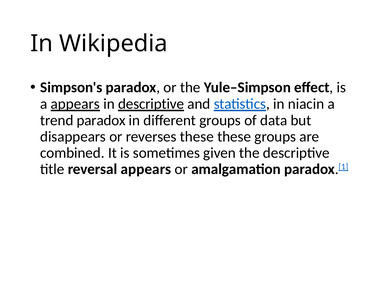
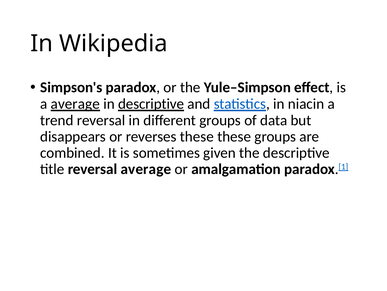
a appears: appears -> average
trend paradox: paradox -> reversal
reversal appears: appears -> average
